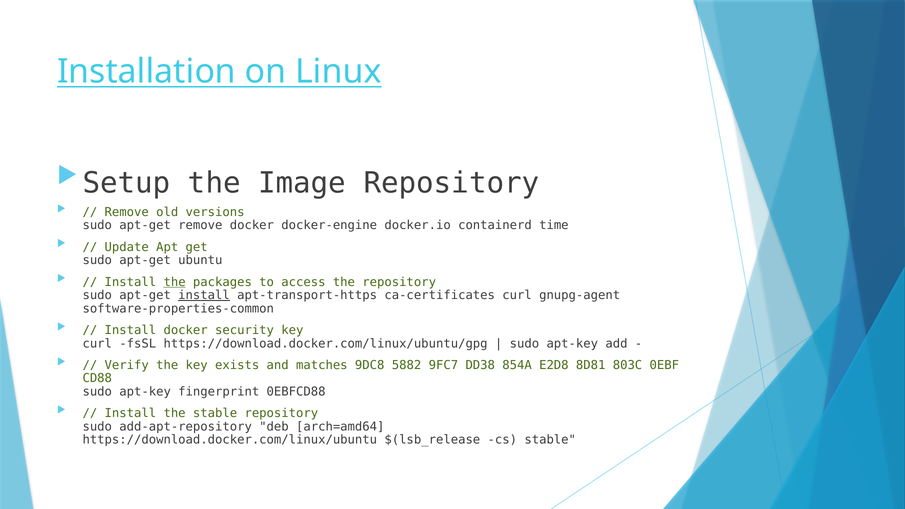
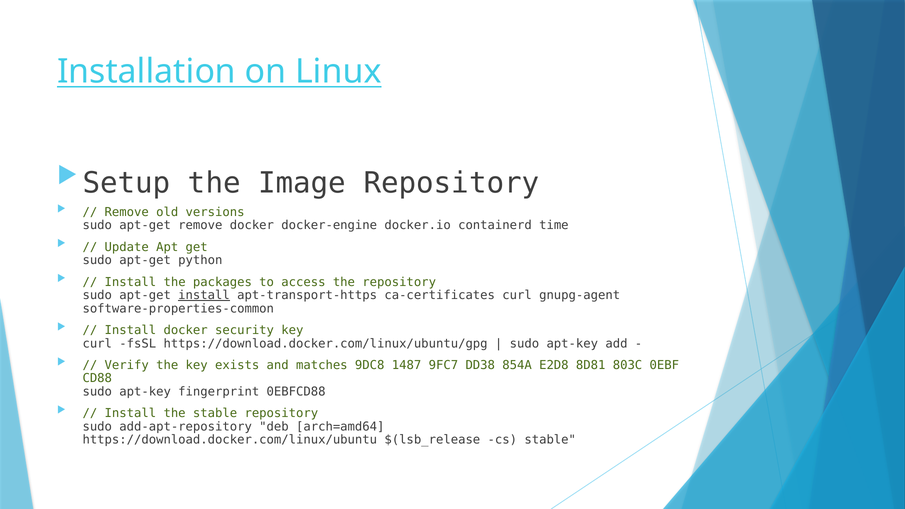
ubuntu: ubuntu -> python
the at (175, 282) underline: present -> none
5882: 5882 -> 1487
